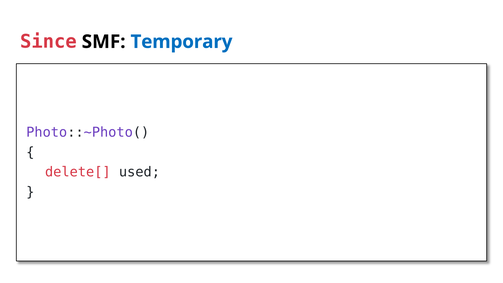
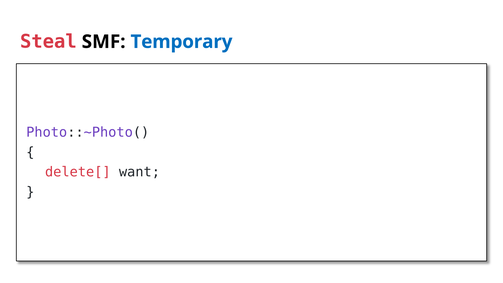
Since: Since -> Steal
used: used -> want
